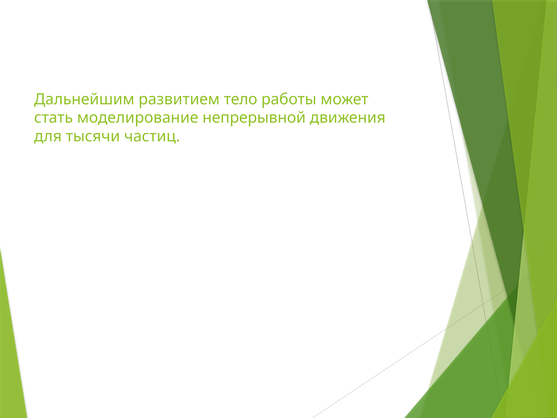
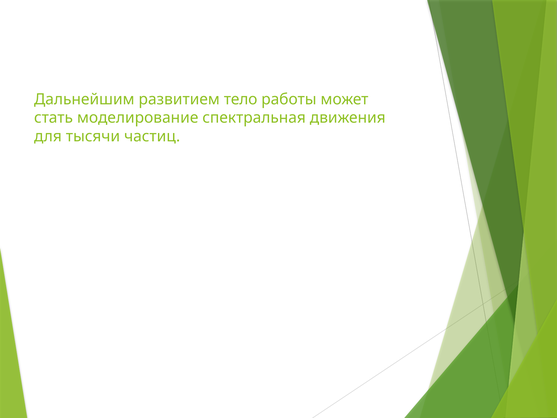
непрерывной: непрерывной -> спектральная
